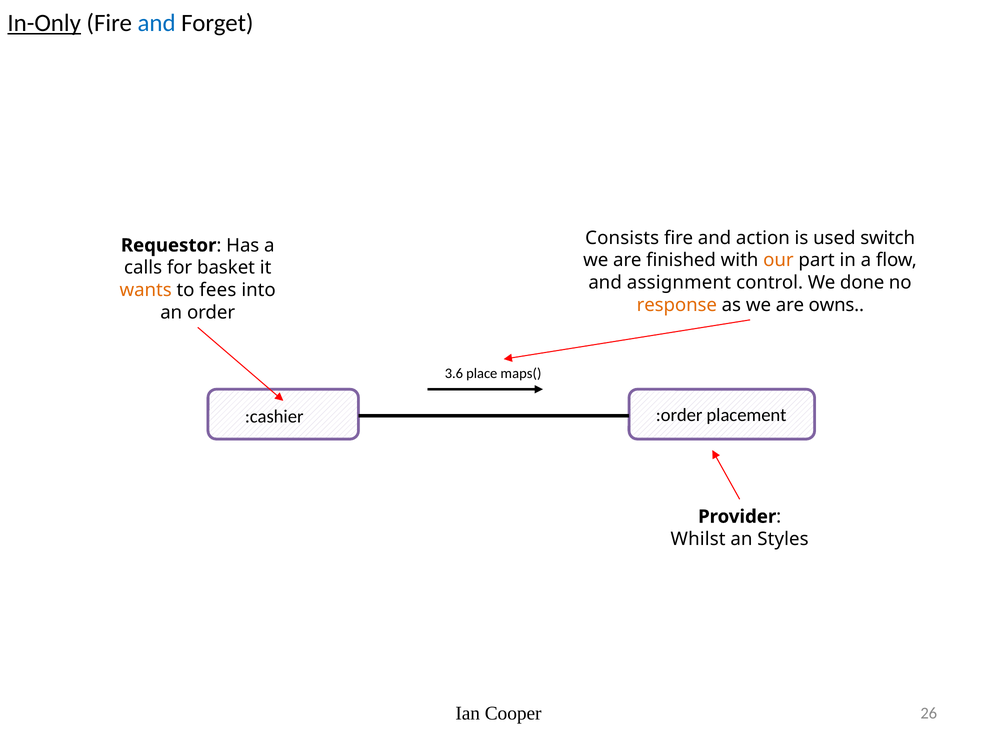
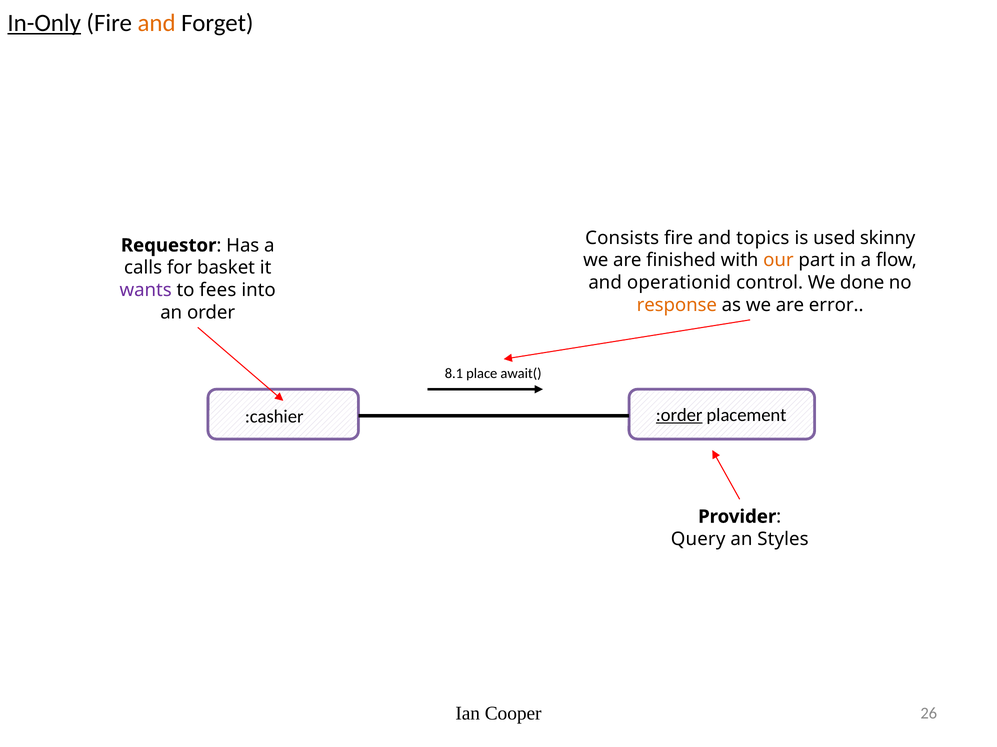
and at (157, 23) colour: blue -> orange
action: action -> topics
switch: switch -> skinny
assignment: assignment -> operationid
wants colour: orange -> purple
owns: owns -> error
3.6: 3.6 -> 8.1
maps(: maps( -> await(
:order underline: none -> present
Whilst: Whilst -> Query
